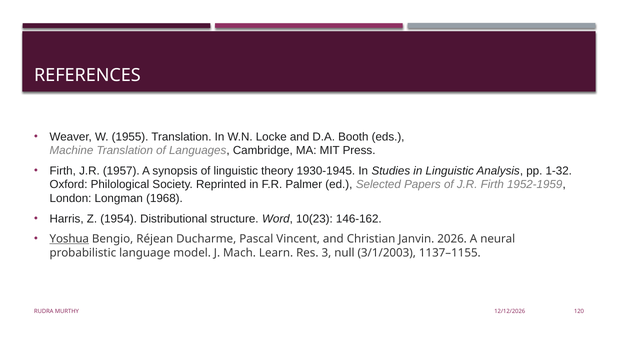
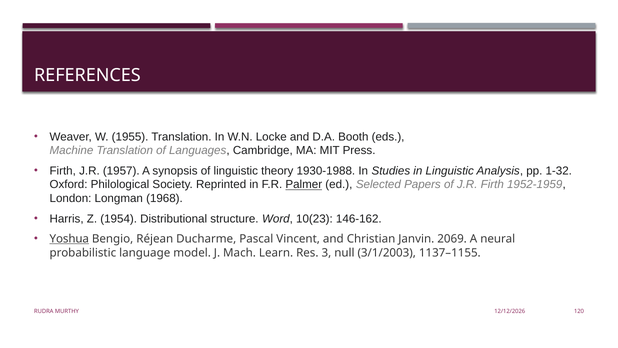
1930-1945: 1930-1945 -> 1930-1988
Palmer underline: none -> present
2026: 2026 -> 2069
